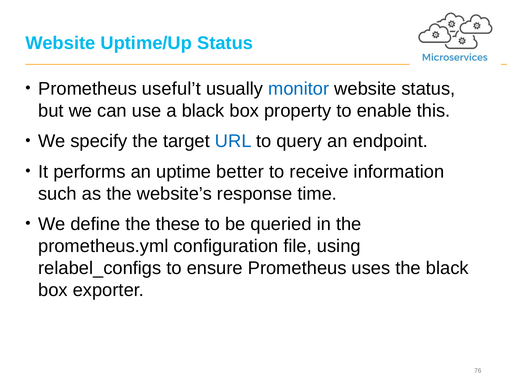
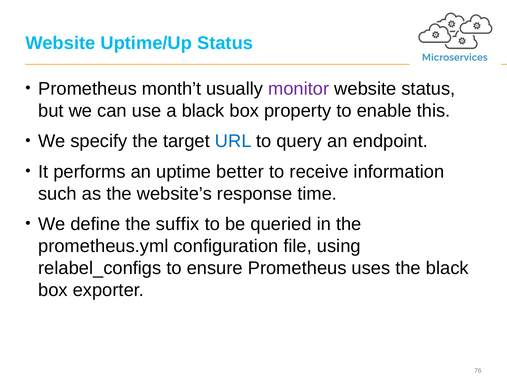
useful’t: useful’t -> month’t
monitor colour: blue -> purple
these: these -> suffix
